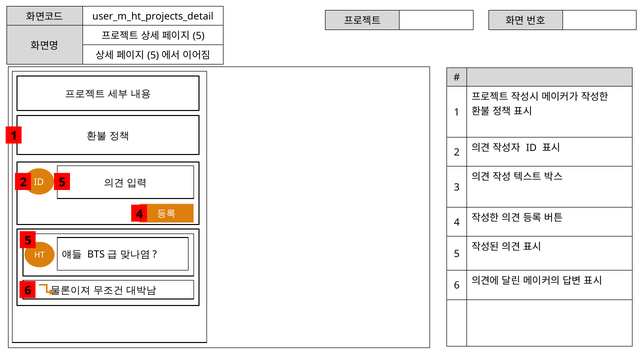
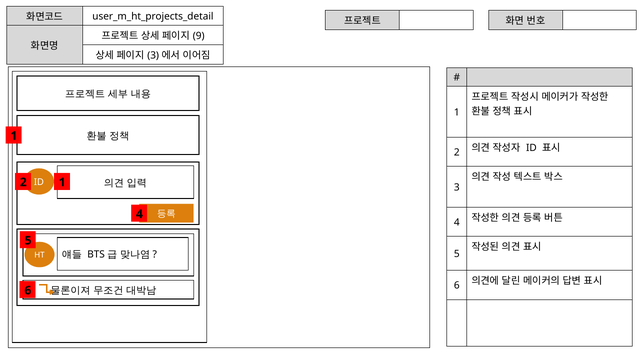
5 at (199, 36): 5 -> 9
5 at (153, 55): 5 -> 3
2 5: 5 -> 1
